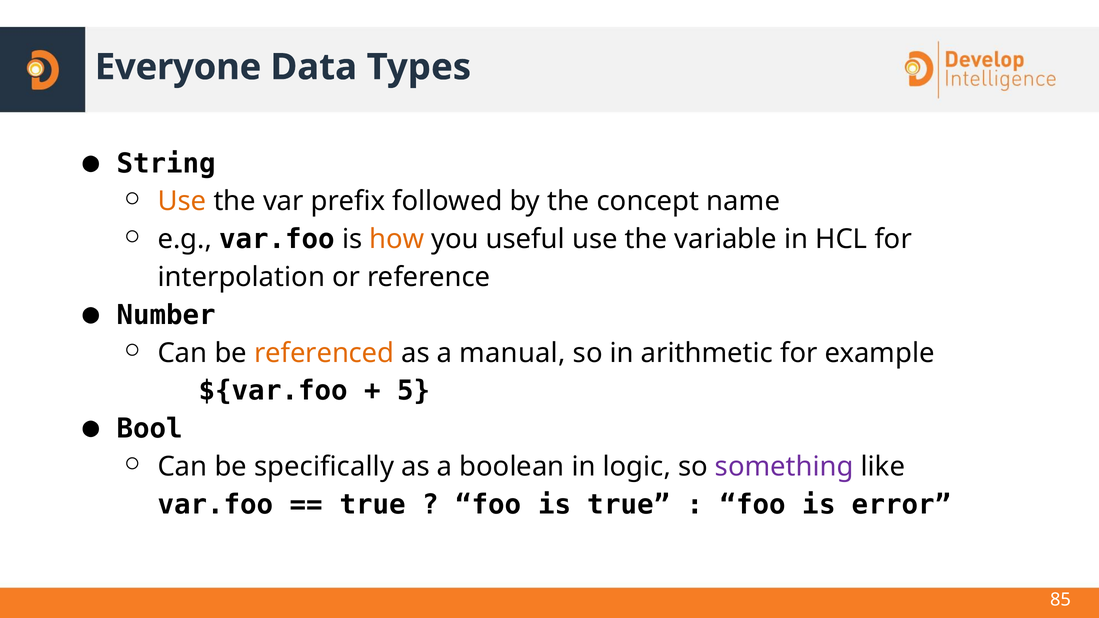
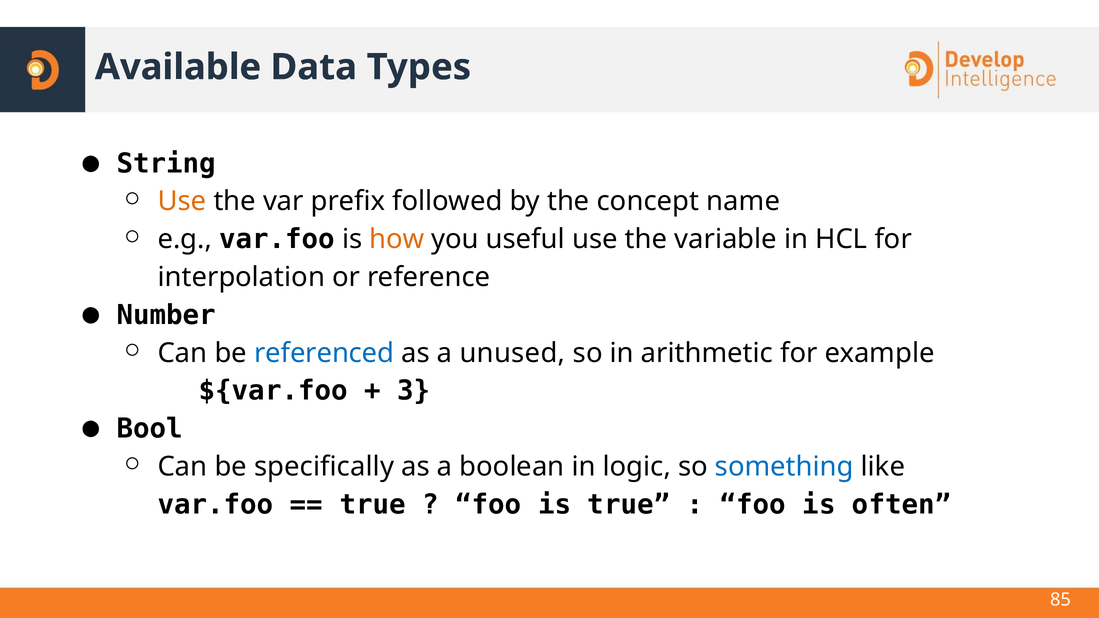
Everyone: Everyone -> Available
referenced colour: orange -> blue
manual: manual -> unused
5: 5 -> 3
something colour: purple -> blue
error: error -> often
